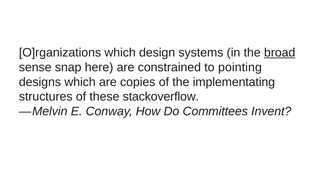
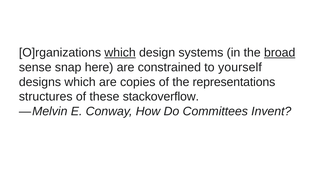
which at (120, 53) underline: none -> present
pointing: pointing -> yourself
implementating: implementating -> representations
